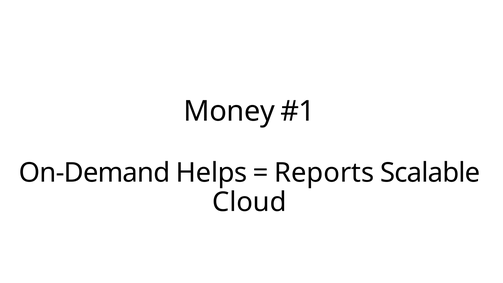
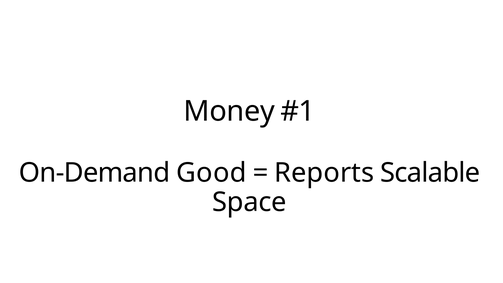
Helps: Helps -> Good
Cloud: Cloud -> Space
